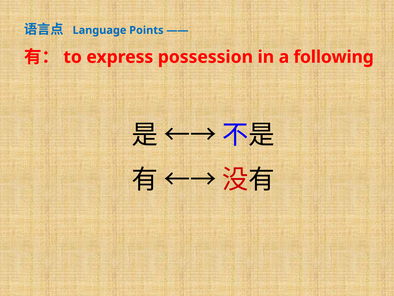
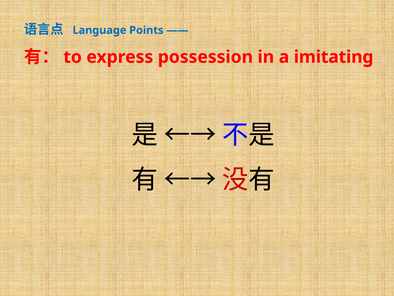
following: following -> imitating
